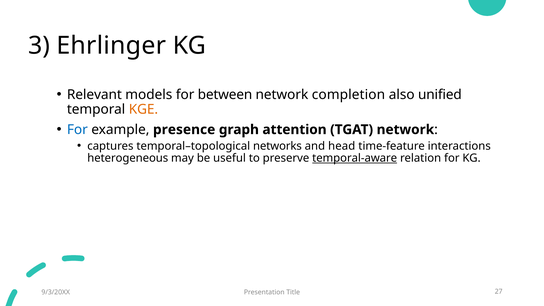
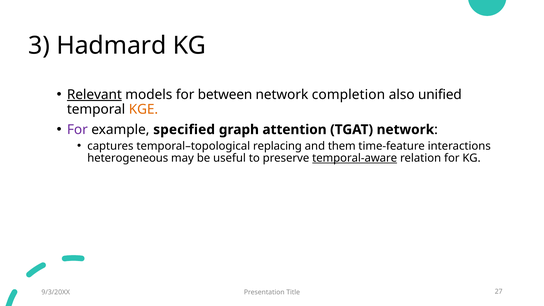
Ehrlinger: Ehrlinger -> Hadmard
Relevant underline: none -> present
For at (77, 130) colour: blue -> purple
presence: presence -> specified
networks: networks -> replacing
head: head -> them
